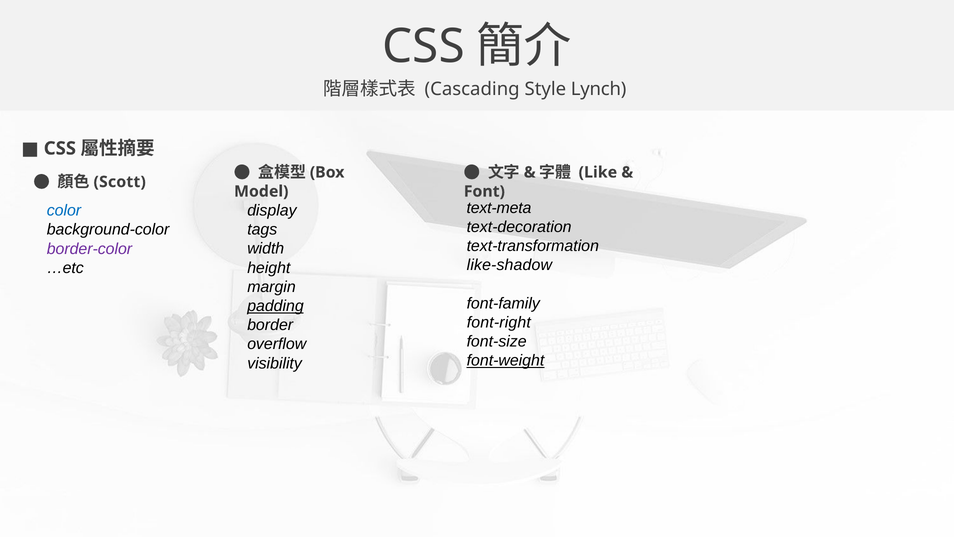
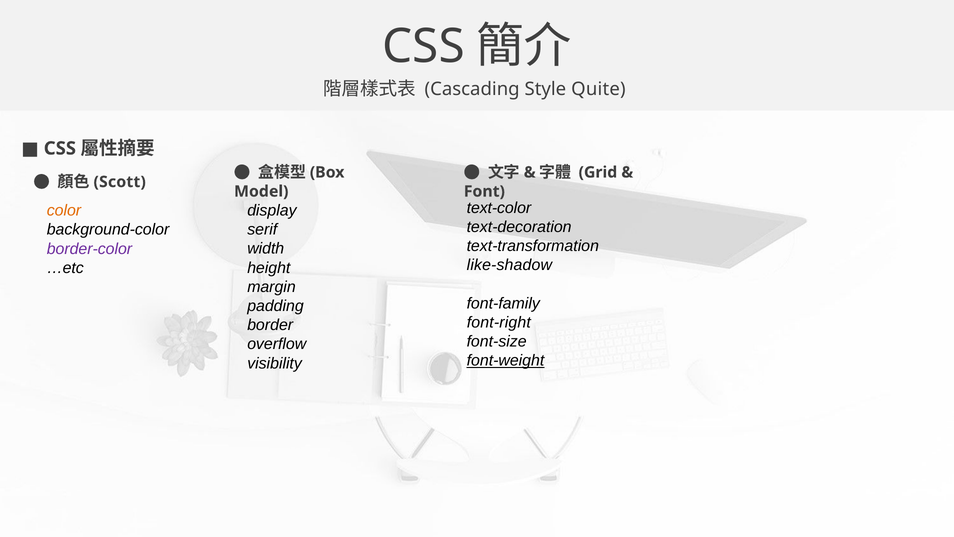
Lynch: Lynch -> Quite
Like: Like -> Grid
text-meta: text-meta -> text-color
color colour: blue -> orange
tags: tags -> serif
padding underline: present -> none
